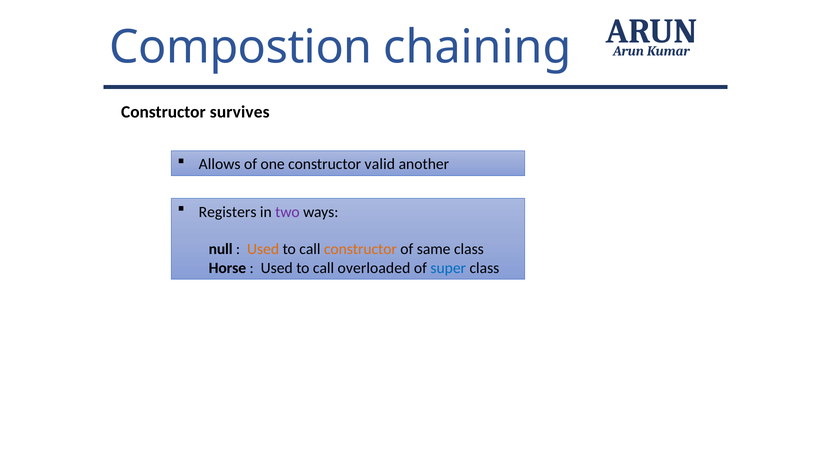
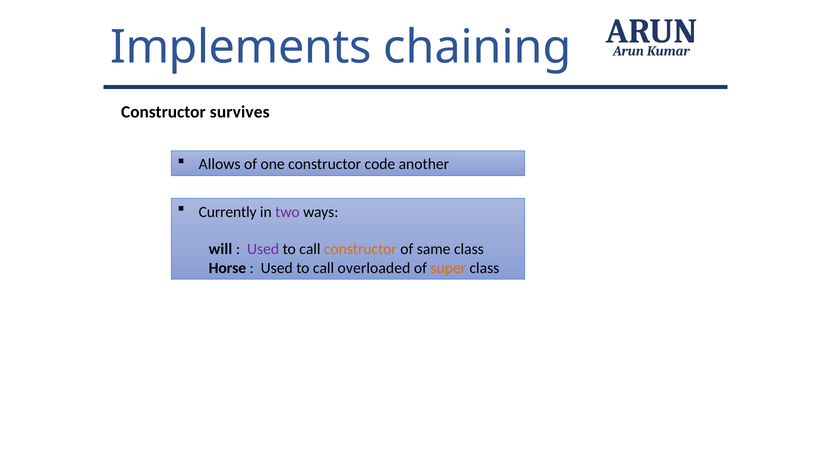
Compostion: Compostion -> Implements
valid: valid -> code
Registers: Registers -> Currently
null: null -> will
Used at (263, 249) colour: orange -> purple
super colour: blue -> orange
